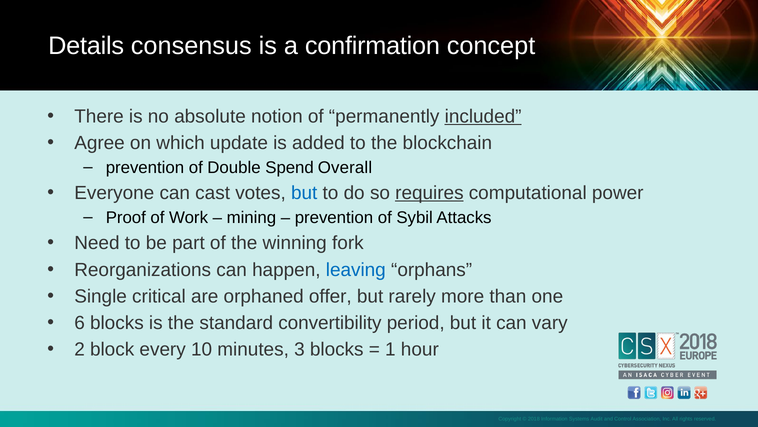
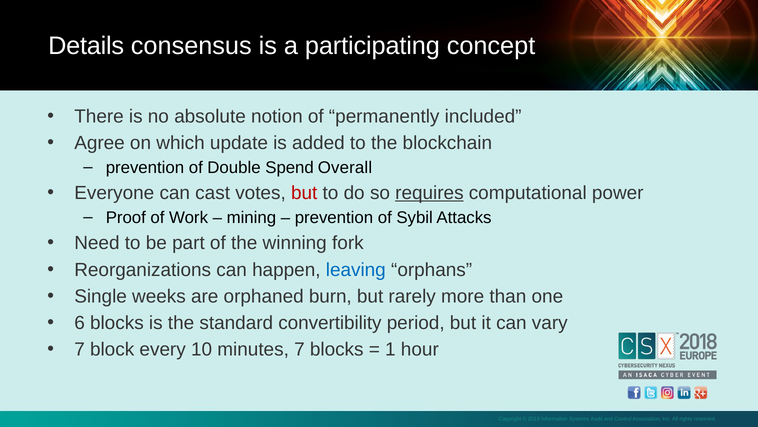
confirmation: confirmation -> participating
included underline: present -> none
but at (304, 193) colour: blue -> red
critical: critical -> weeks
offer: offer -> burn
2 at (80, 349): 2 -> 7
minutes 3: 3 -> 7
